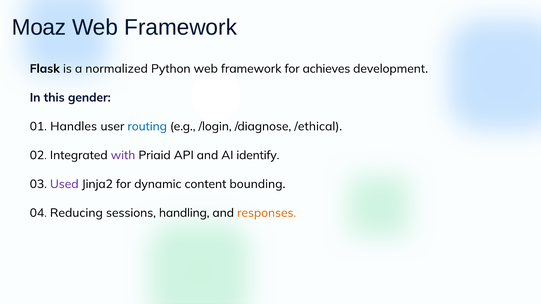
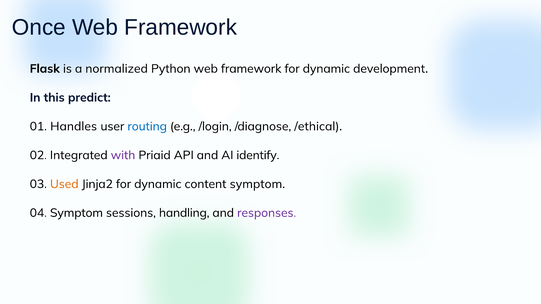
Moaz: Moaz -> Once
framework for achieves: achieves -> dynamic
gender: gender -> predict
Used colour: purple -> orange
content bounding: bounding -> symptom
04 Reducing: Reducing -> Symptom
responses colour: orange -> purple
